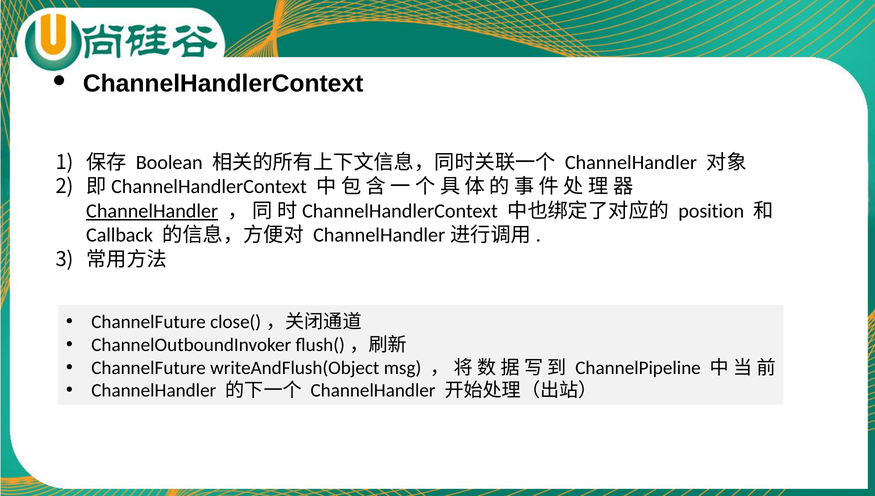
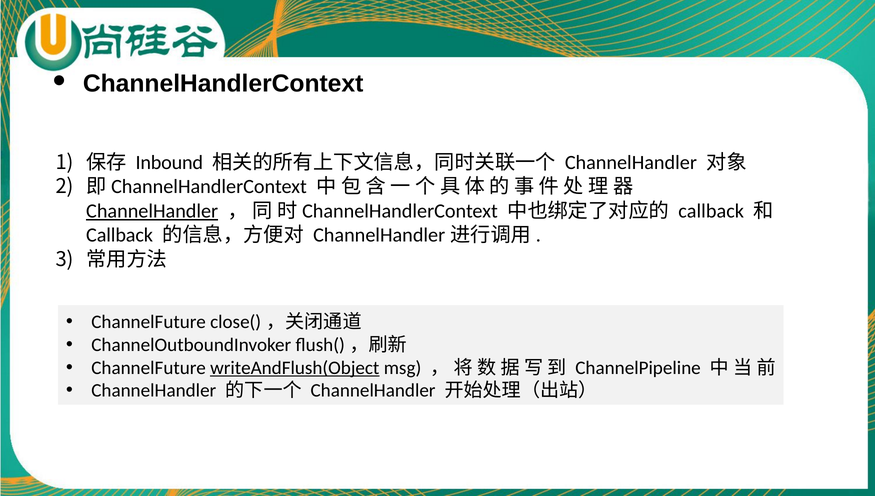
Boolean: Boolean -> Inbound
position at (711, 211): position -> callback
writeAndFlush(Object underline: none -> present
